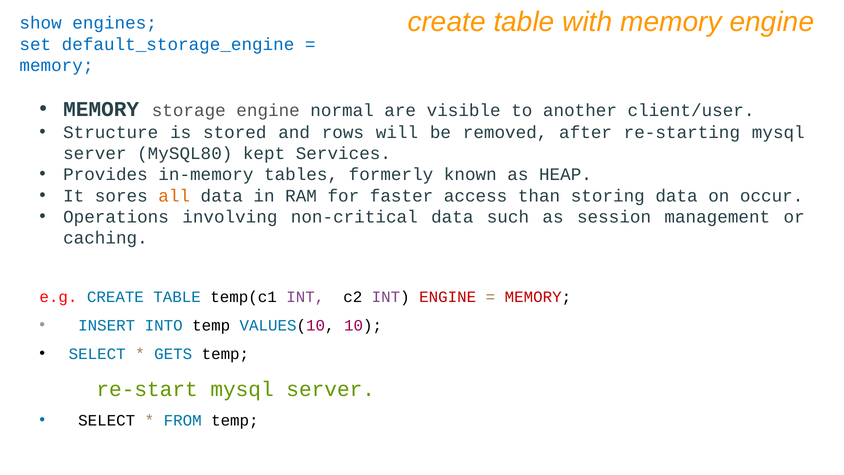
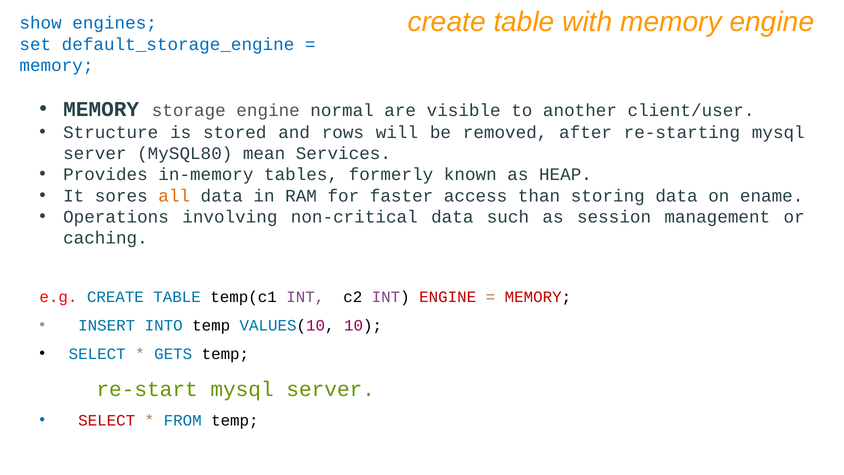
kept: kept -> mean
occur: occur -> ename
SELECT at (107, 420) colour: black -> red
